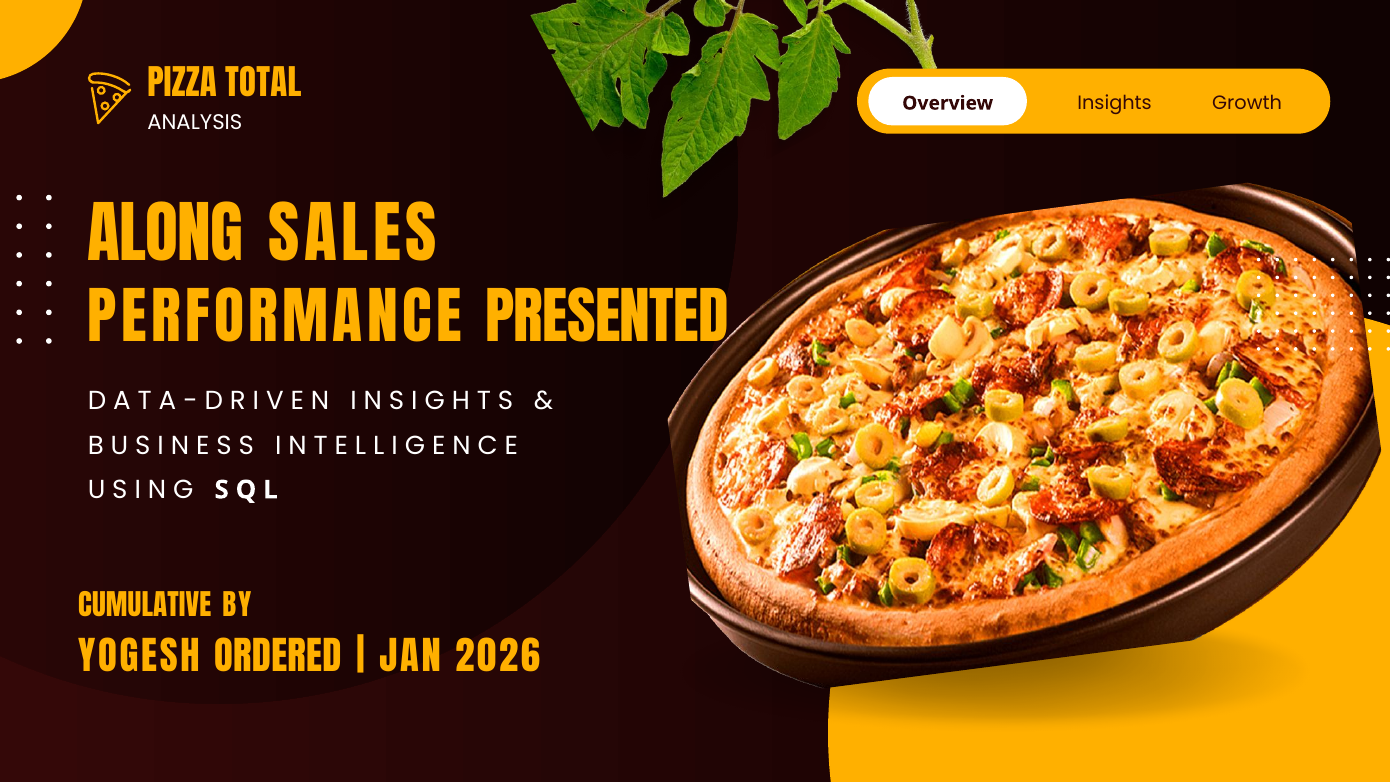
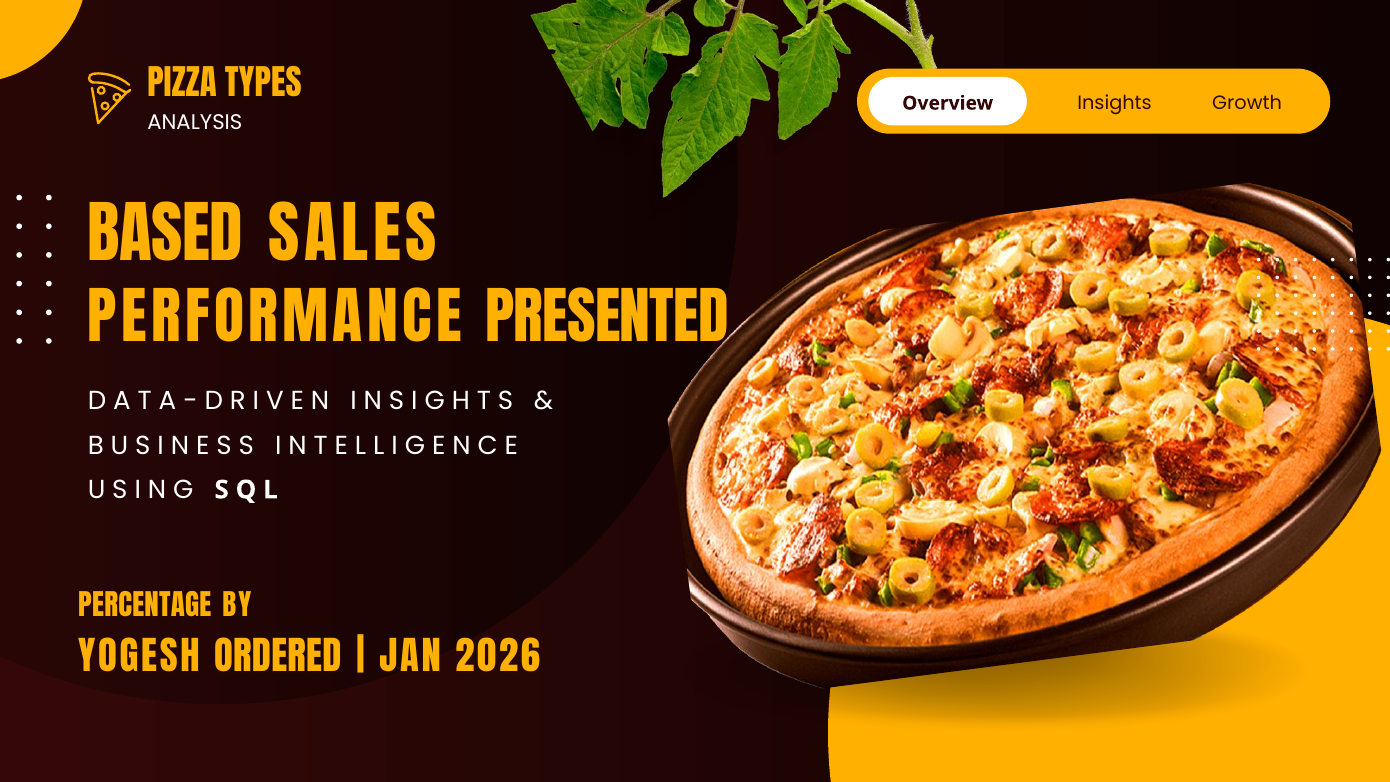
TOTAL: TOTAL -> TYPES
ALONG: ALONG -> BASED
CUMULATIVE: CUMULATIVE -> PERCENTAGE
